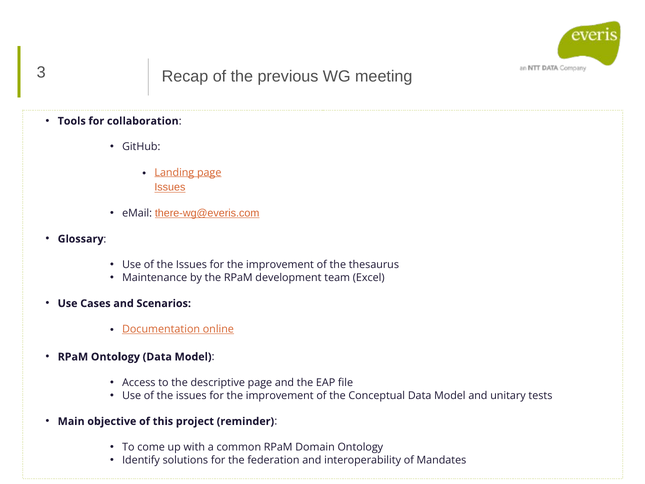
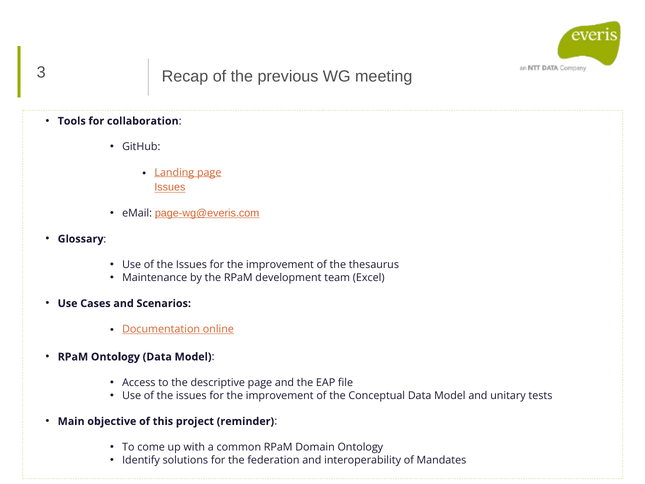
there-wg@everis.com: there-wg@everis.com -> page-wg@everis.com
